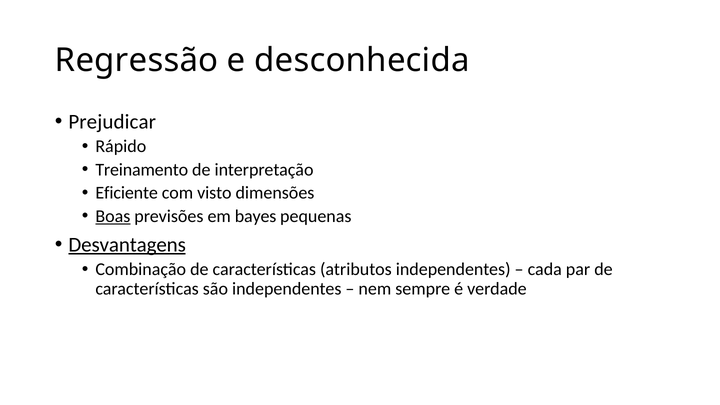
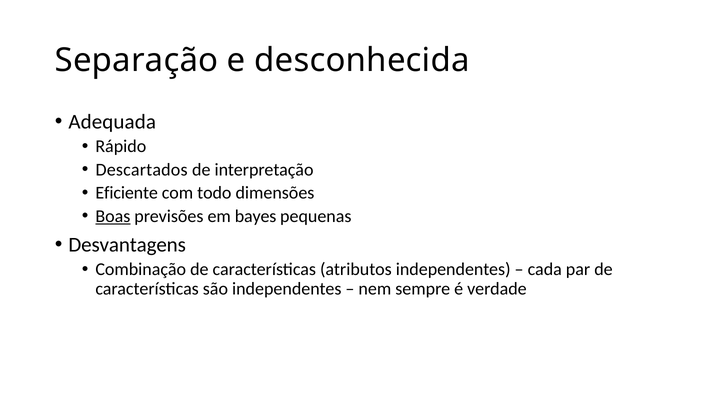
Regressão: Regressão -> Separação
Prejudicar: Prejudicar -> Adequada
Treinamento: Treinamento -> Descartados
visto: visto -> todo
Desvantagens underline: present -> none
